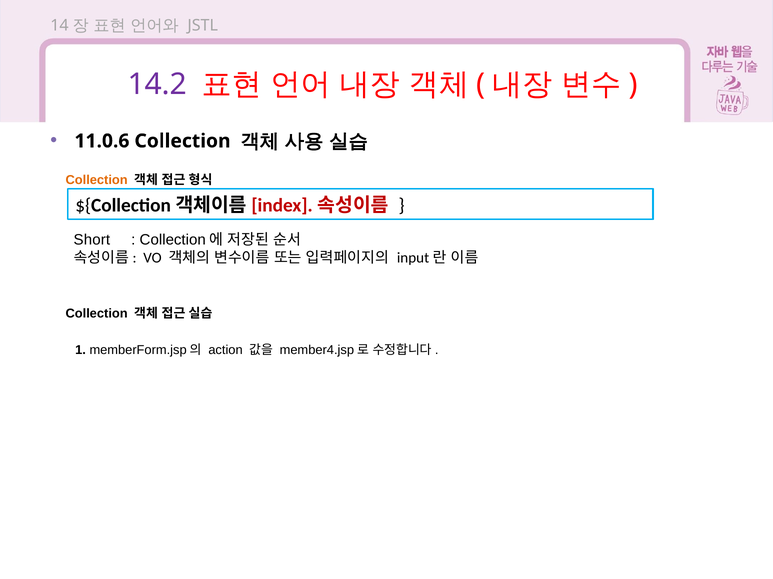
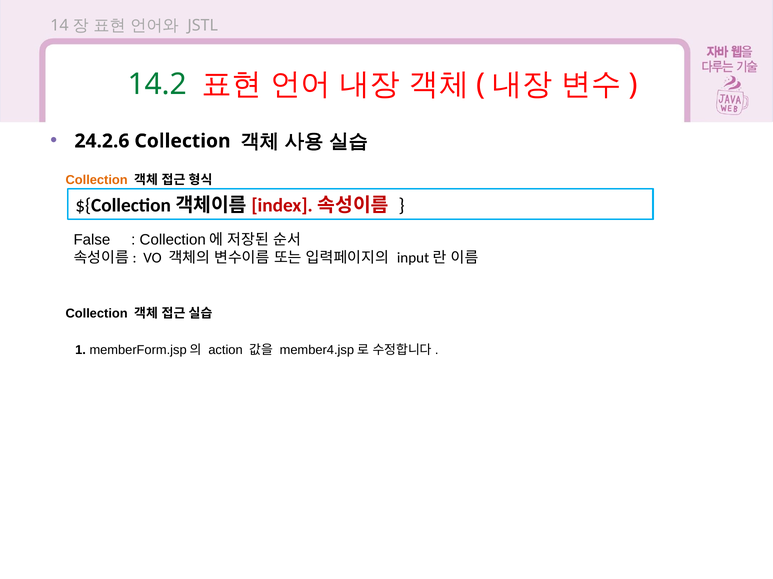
14.2 colour: purple -> green
11.0.6: 11.0.6 -> 24.2.6
Short: Short -> False
